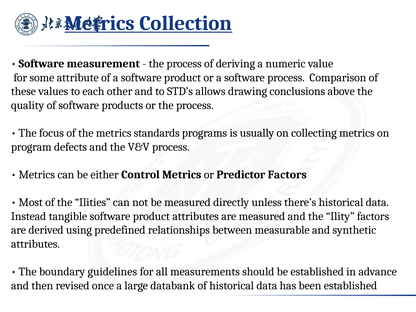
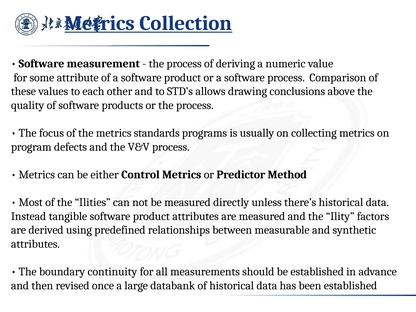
Predictor Factors: Factors -> Method
guidelines: guidelines -> continuity
